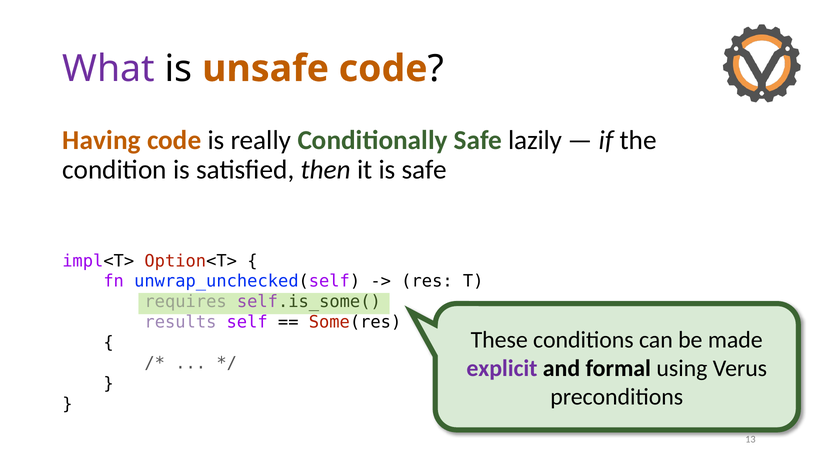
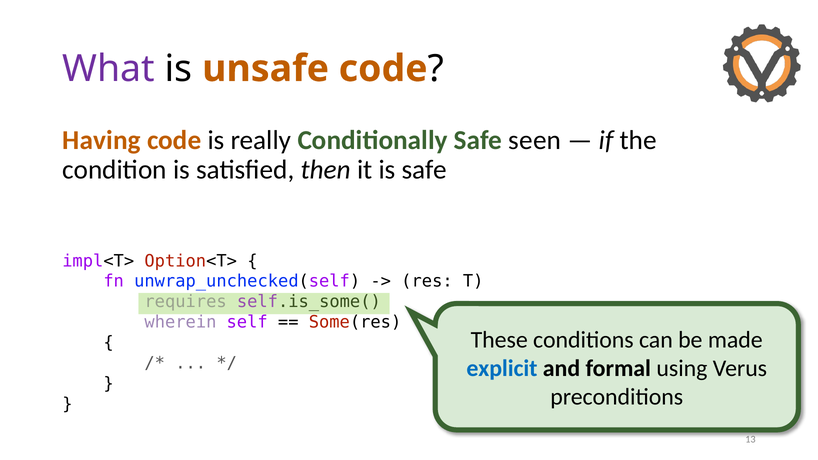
lazily: lazily -> seen
results: results -> wherein
explicit colour: purple -> blue
